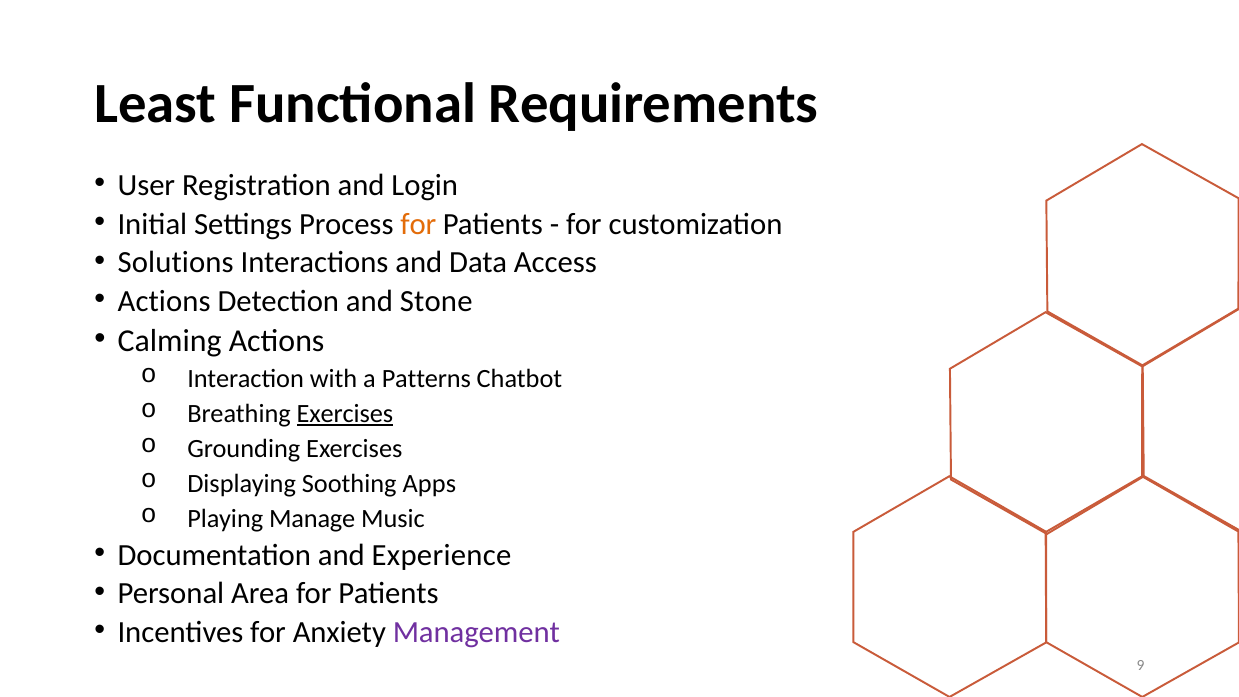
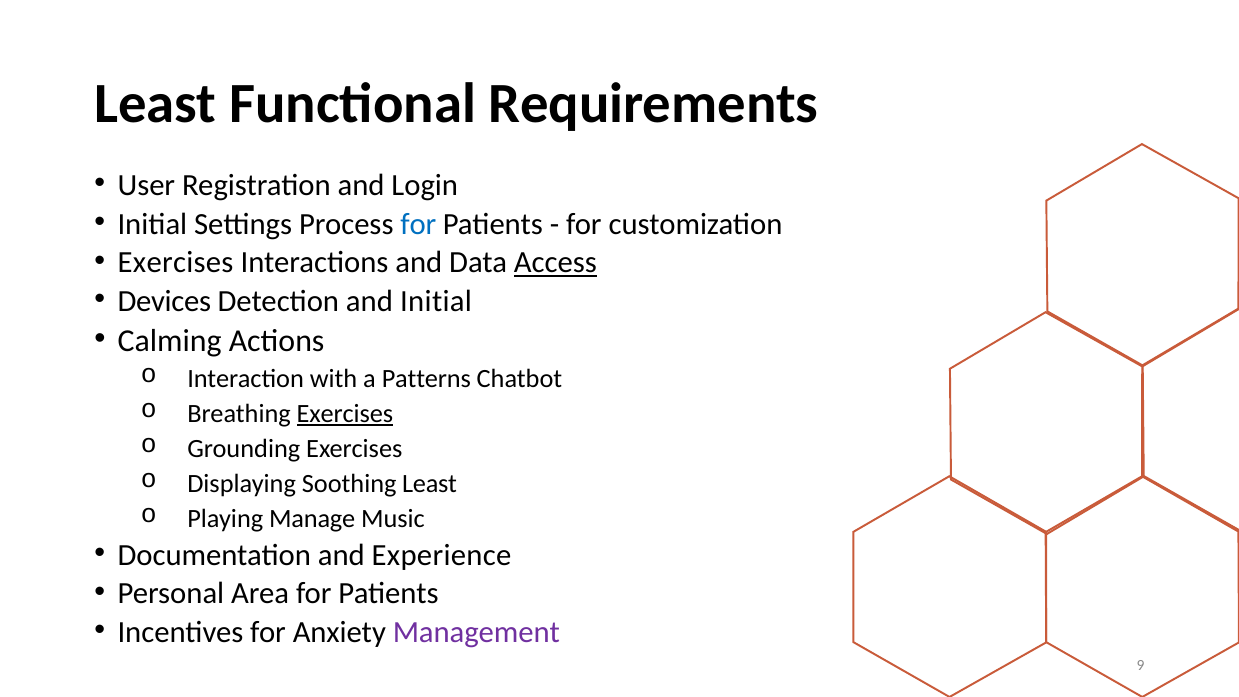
for at (418, 224) colour: orange -> blue
Solutions at (176, 263): Solutions -> Exercises
Access underline: none -> present
Actions at (164, 301): Actions -> Devices
and Stone: Stone -> Initial
Soothing Apps: Apps -> Least
